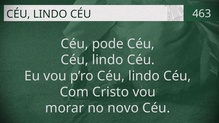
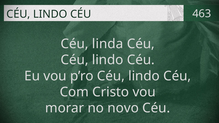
pode: pode -> linda
